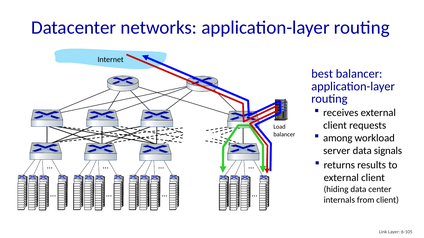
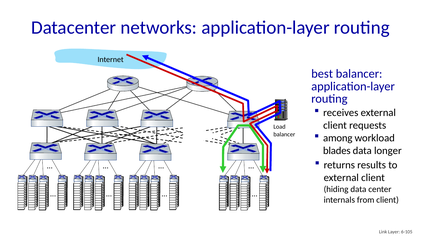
server: server -> blades
signals: signals -> longer
